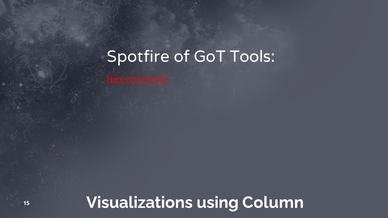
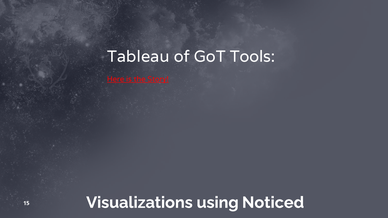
Spotfire: Spotfire -> Tableau
Column: Column -> Noticed
